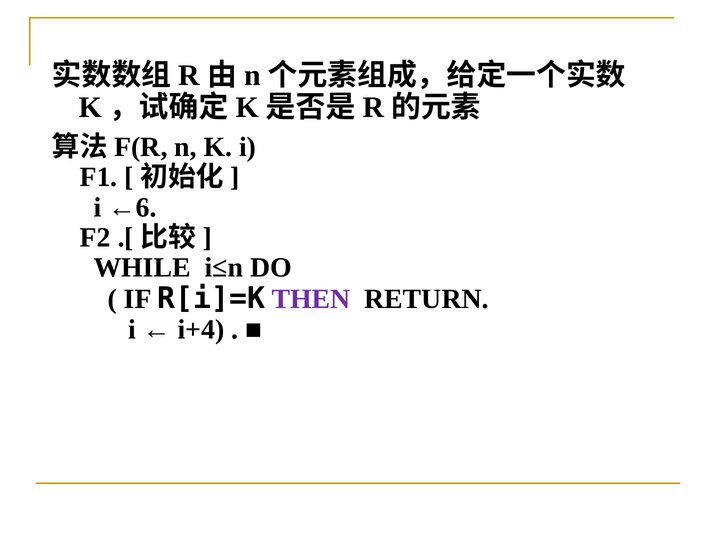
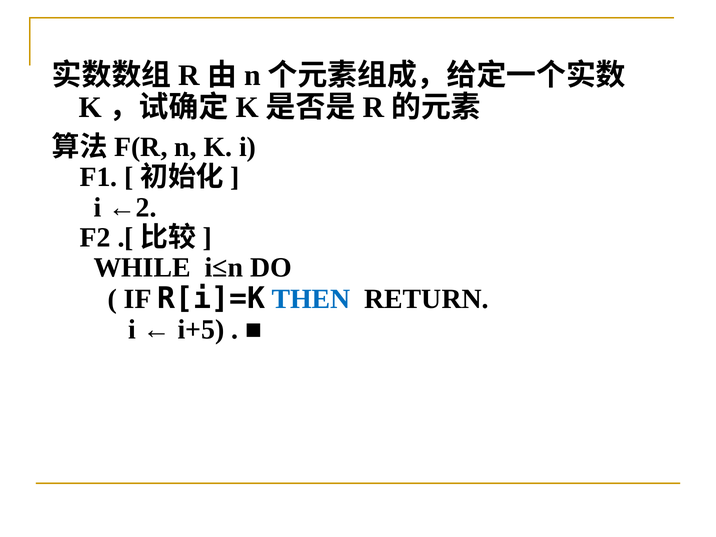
←6: ←6 -> ←2
THEN colour: purple -> blue
i+4: i+4 -> i+5
